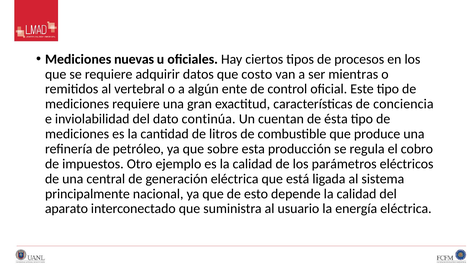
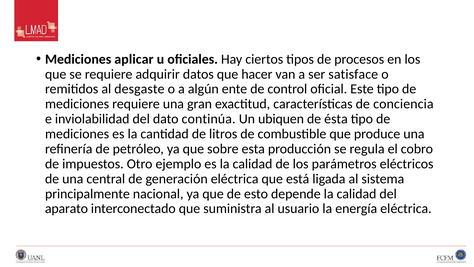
nuevas: nuevas -> aplicar
costo: costo -> hacer
mientras: mientras -> satisface
vertebral: vertebral -> desgaste
cuentan: cuentan -> ubiquen
